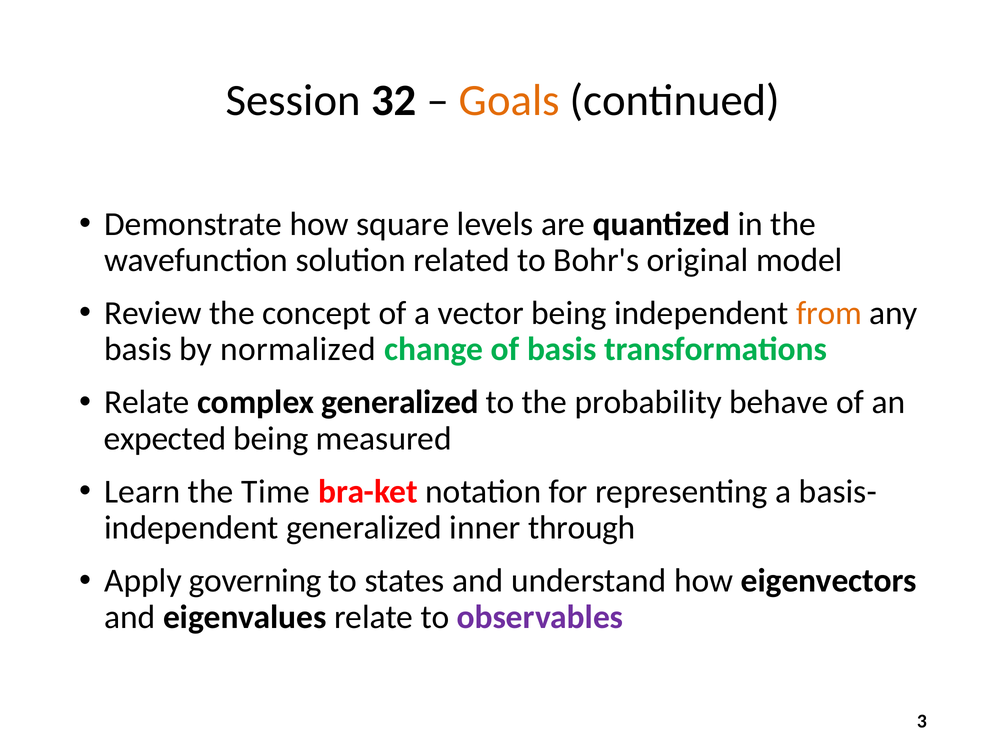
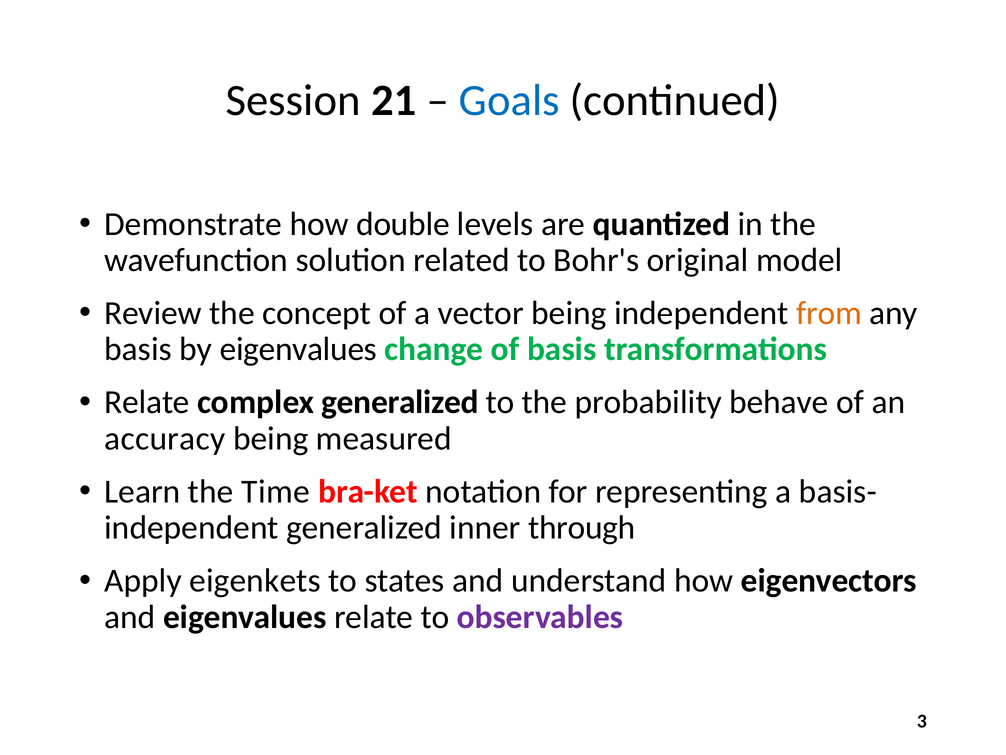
32: 32 -> 21
Goals colour: orange -> blue
square: square -> double
by normalized: normalized -> eigenvalues
expected: expected -> accuracy
governing: governing -> eigenkets
